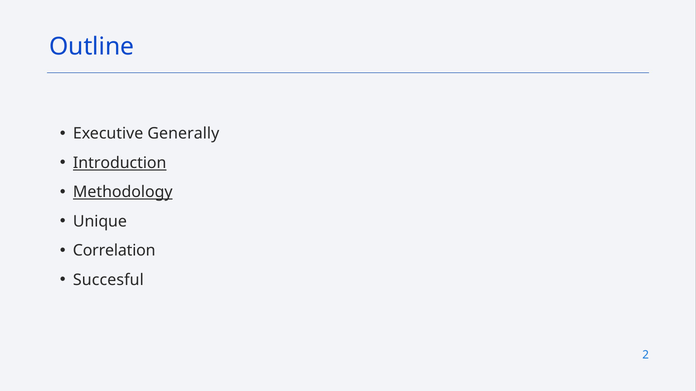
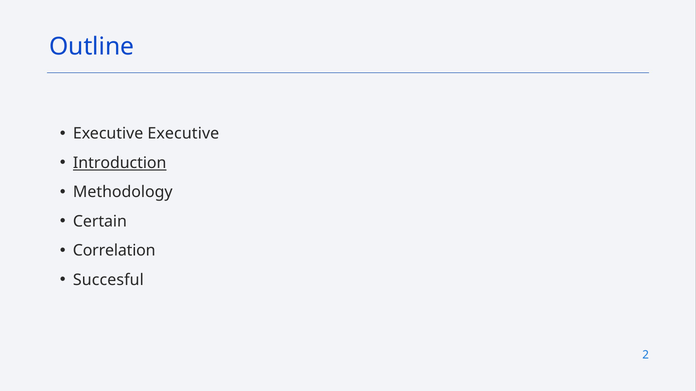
Executive Generally: Generally -> Executive
Methodology underline: present -> none
Unique: Unique -> Certain
